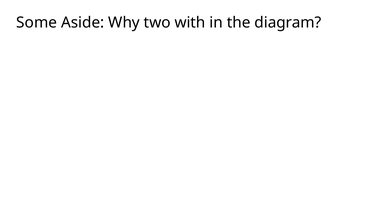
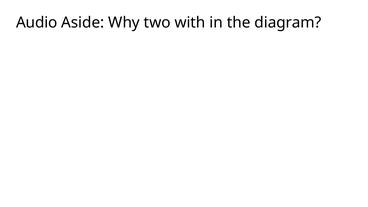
Some: Some -> Audio
